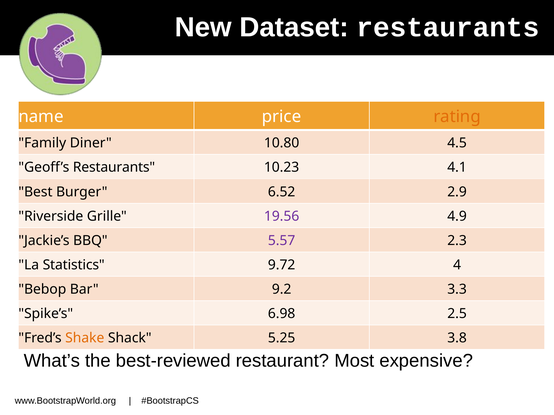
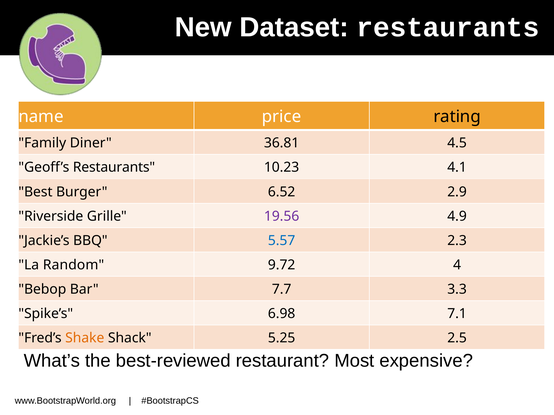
rating colour: orange -> black
10.80: 10.80 -> 36.81
5.57 colour: purple -> blue
Statistics: Statistics -> Random
9.2: 9.2 -> 7.7
2.5: 2.5 -> 7.1
3.8: 3.8 -> 2.5
